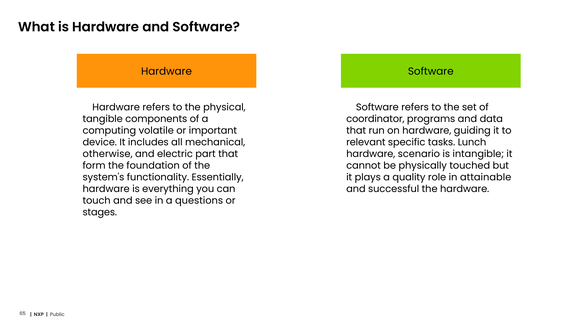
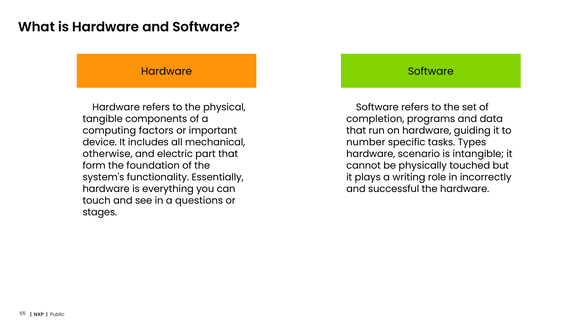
coordinator: coordinator -> completion
volatile: volatile -> factors
relevant: relevant -> number
Lunch: Lunch -> Types
quality: quality -> writing
attainable: attainable -> incorrectly
